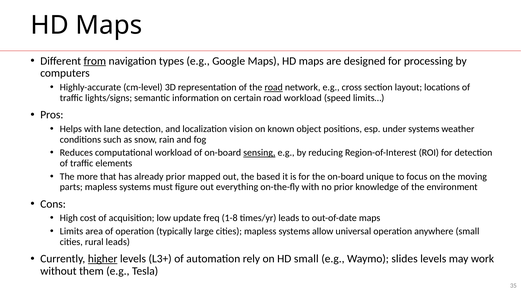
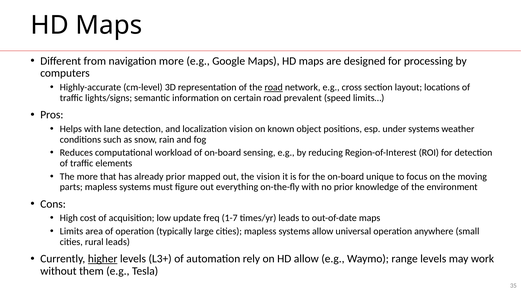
from underline: present -> none
navigation types: types -> more
road workload: workload -> prevalent
sensing underline: present -> none
the based: based -> vision
1-8: 1-8 -> 1-7
HD small: small -> allow
slides: slides -> range
